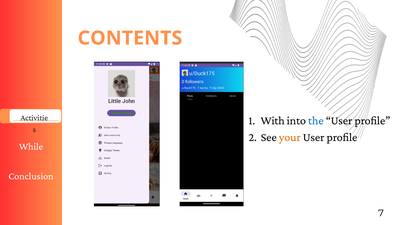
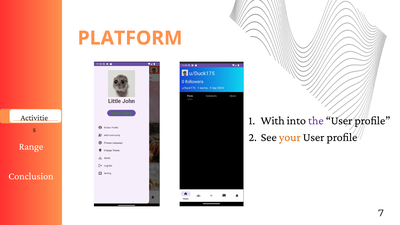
CONTENTS: CONTENTS -> PLATFORM
the colour: blue -> purple
While: While -> Range
